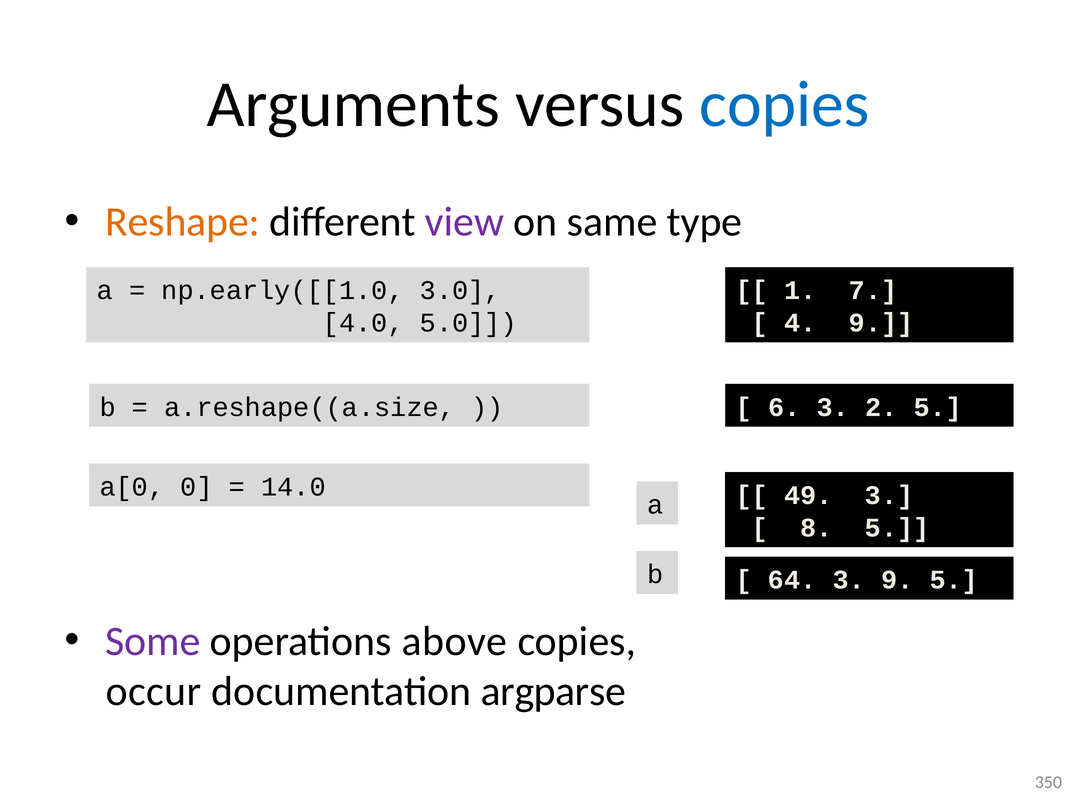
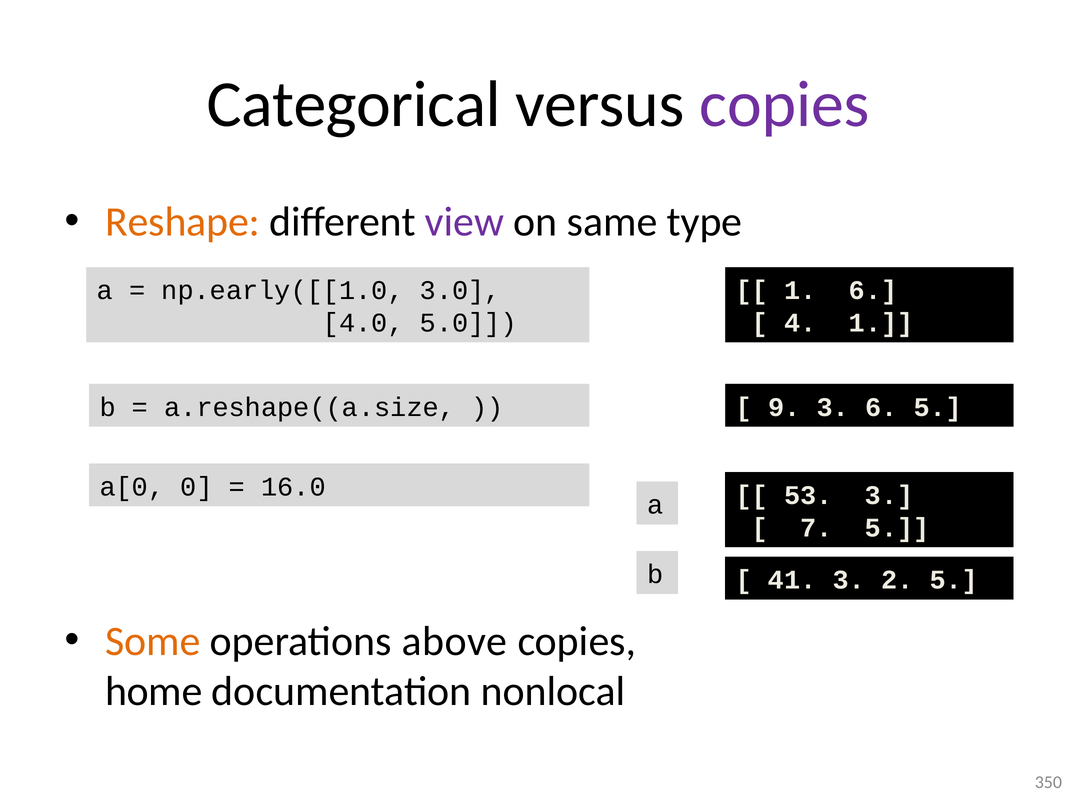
Arguments: Arguments -> Categorical
copies at (785, 104) colour: blue -> purple
1 7: 7 -> 6
4 9: 9 -> 1
6: 6 -> 9
3 2: 2 -> 6
14.0: 14.0 -> 16.0
49: 49 -> 53
8: 8 -> 7
64: 64 -> 41
3 9: 9 -> 2
Some colour: purple -> orange
occur: occur -> home
argparse: argparse -> nonlocal
